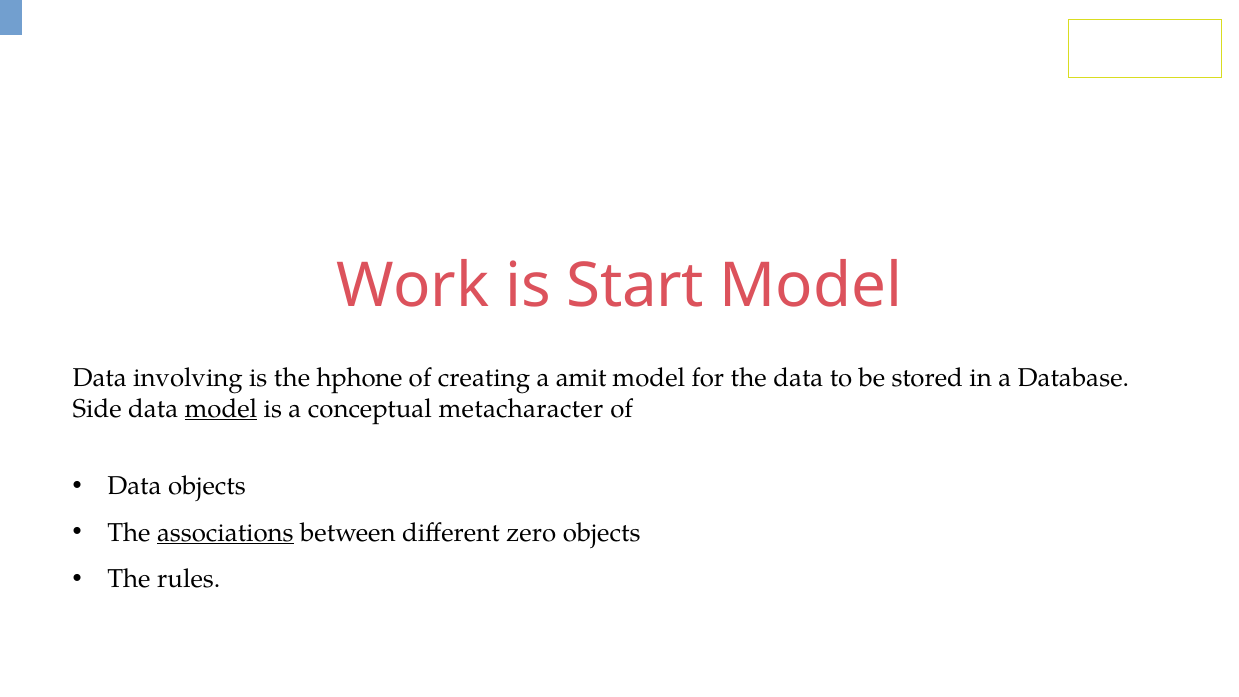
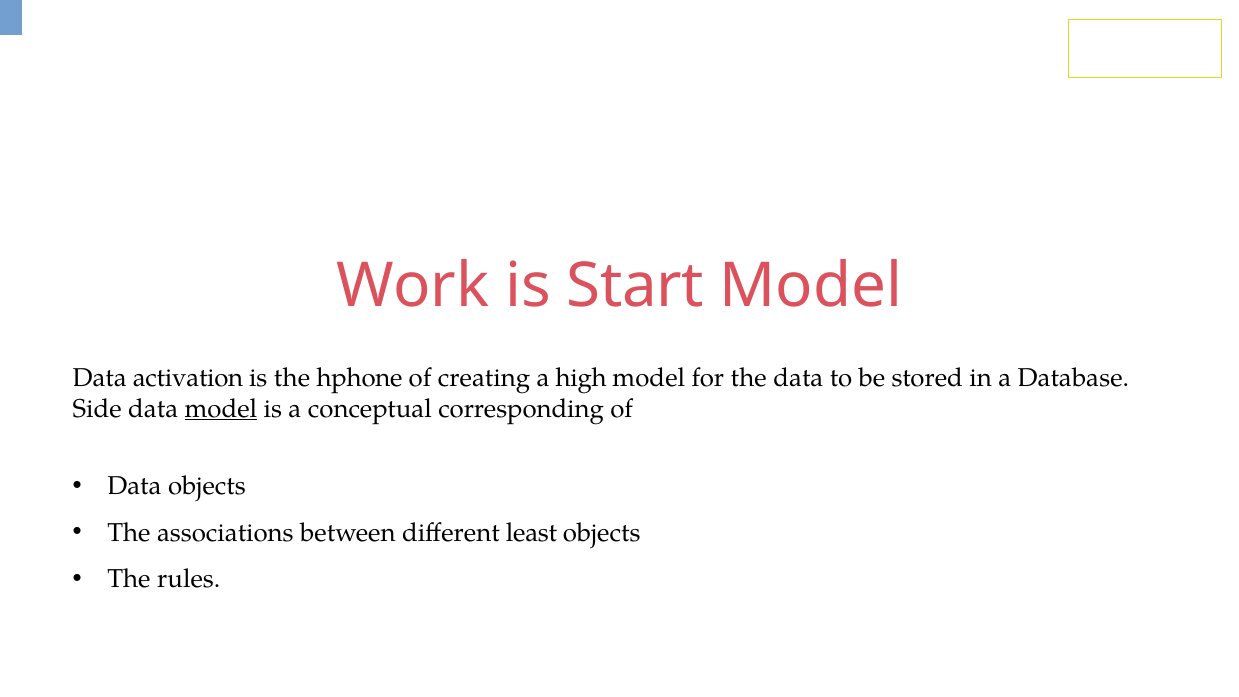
involving: involving -> activation
amit: amit -> high
metacharacter: metacharacter -> corresponding
associations underline: present -> none
zero: zero -> least
